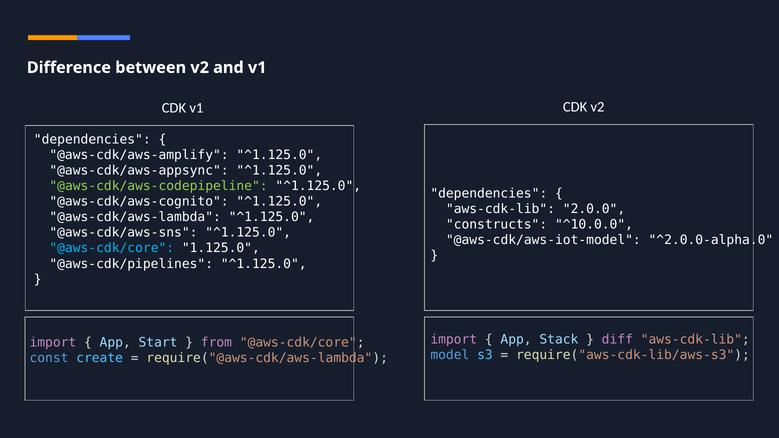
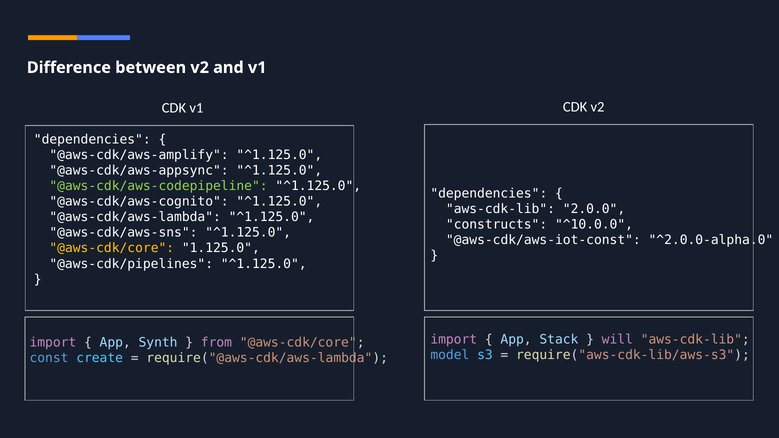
@aws-cdk/aws-iot-model: @aws-cdk/aws-iot-model -> @aws-cdk/aws-iot-const
@aws-cdk/core at (112, 248) colour: light blue -> yellow
diff: diff -> will
Start: Start -> Synth
